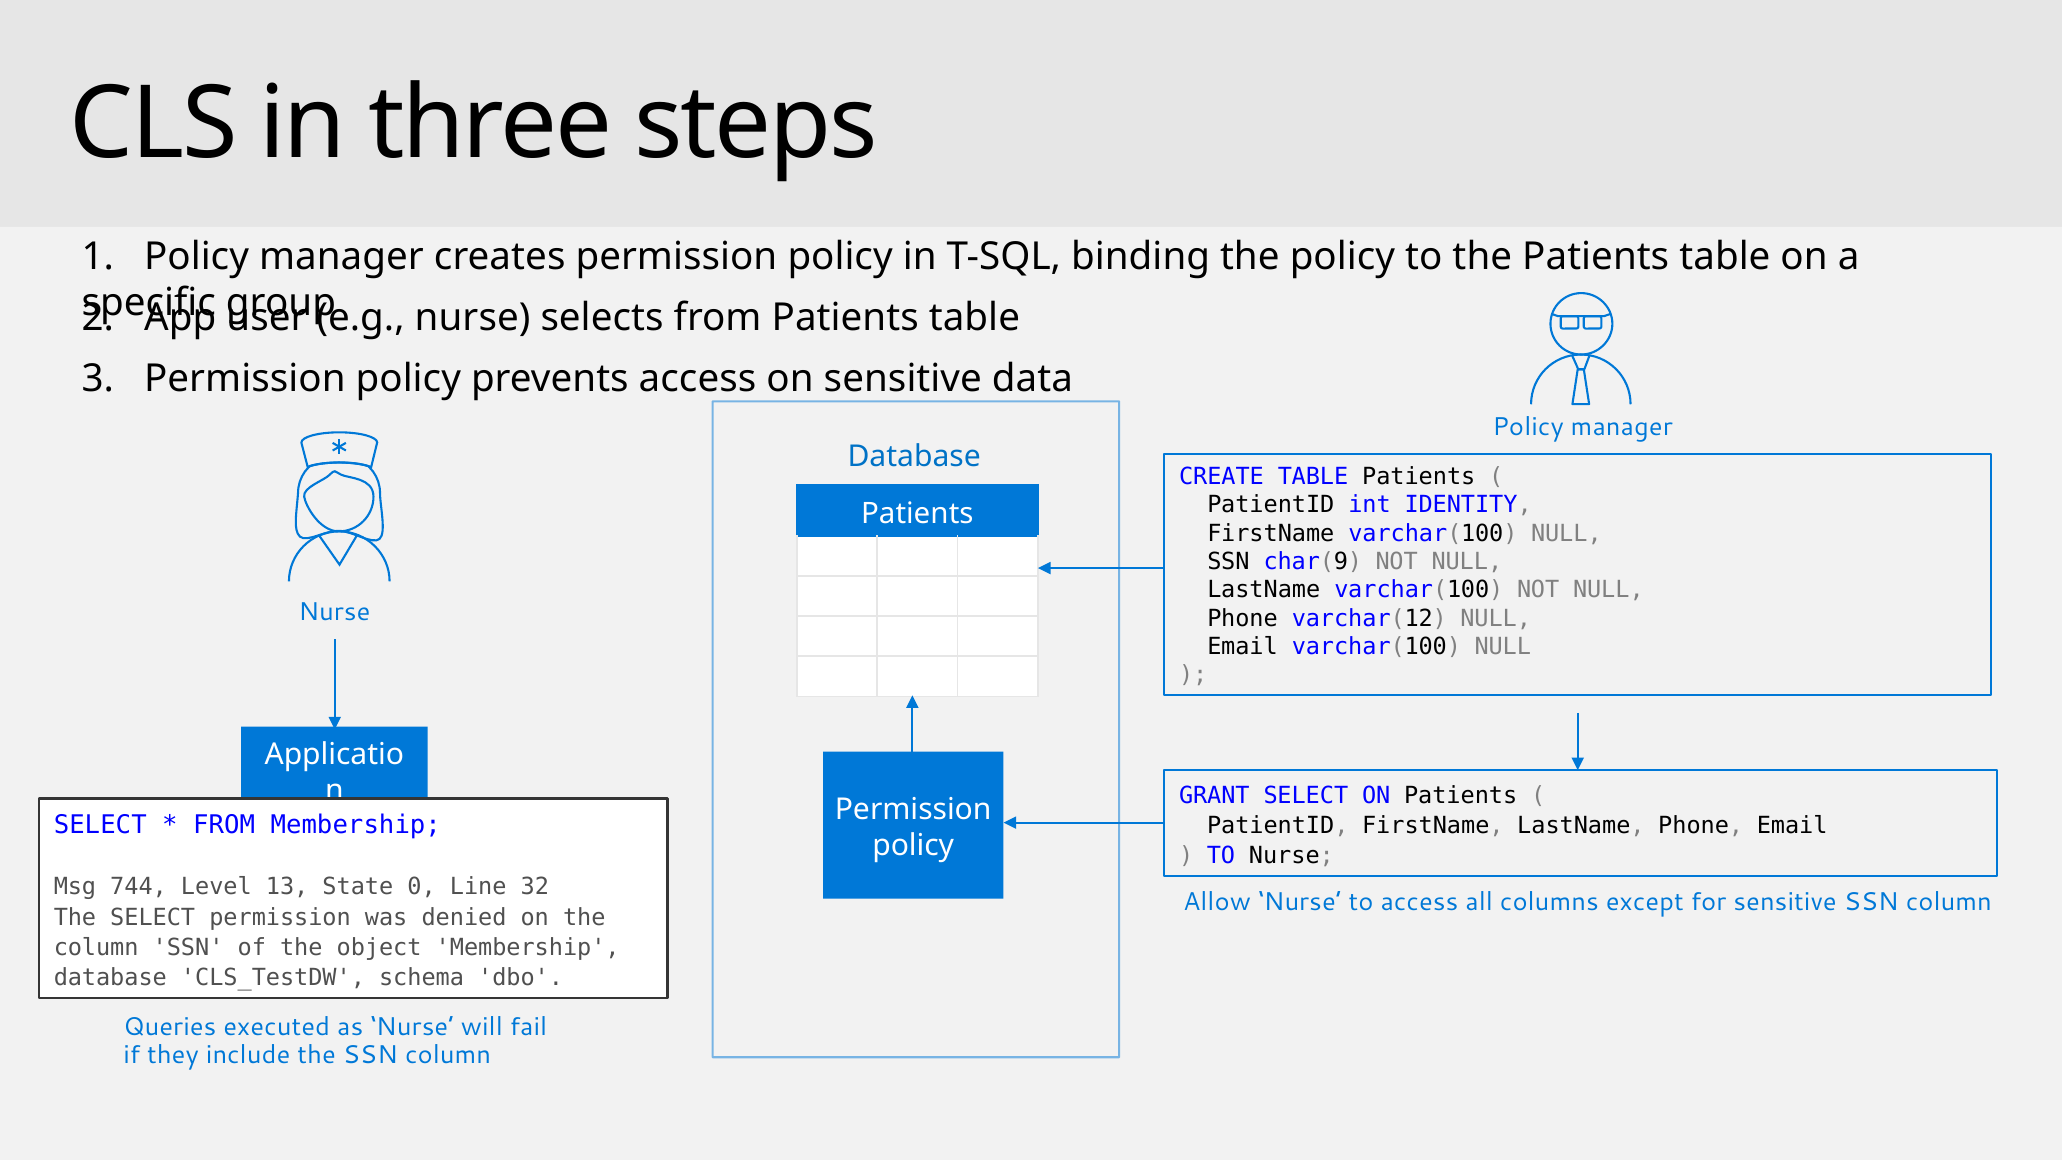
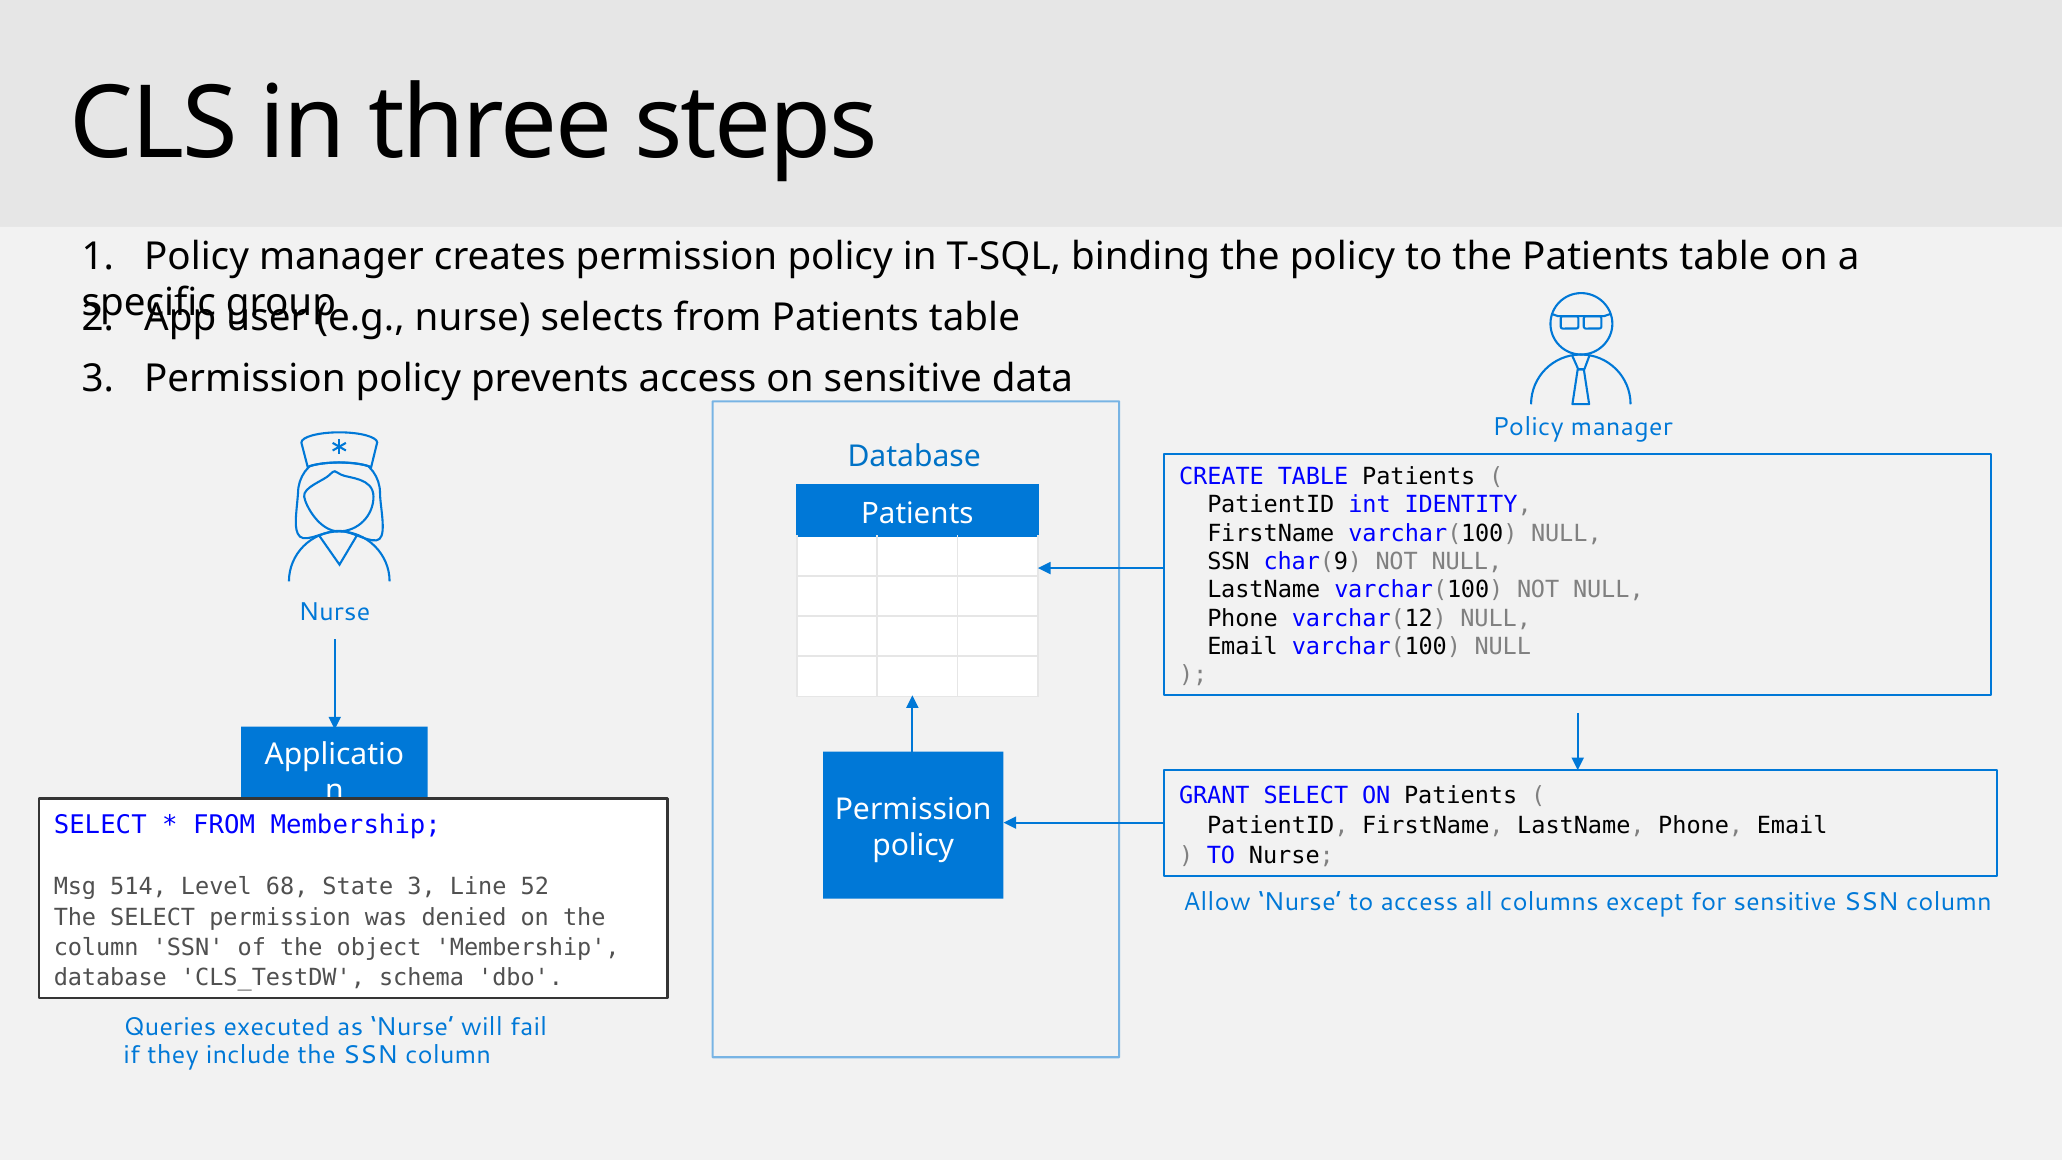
744: 744 -> 514
13: 13 -> 68
State 0: 0 -> 3
32: 32 -> 52
